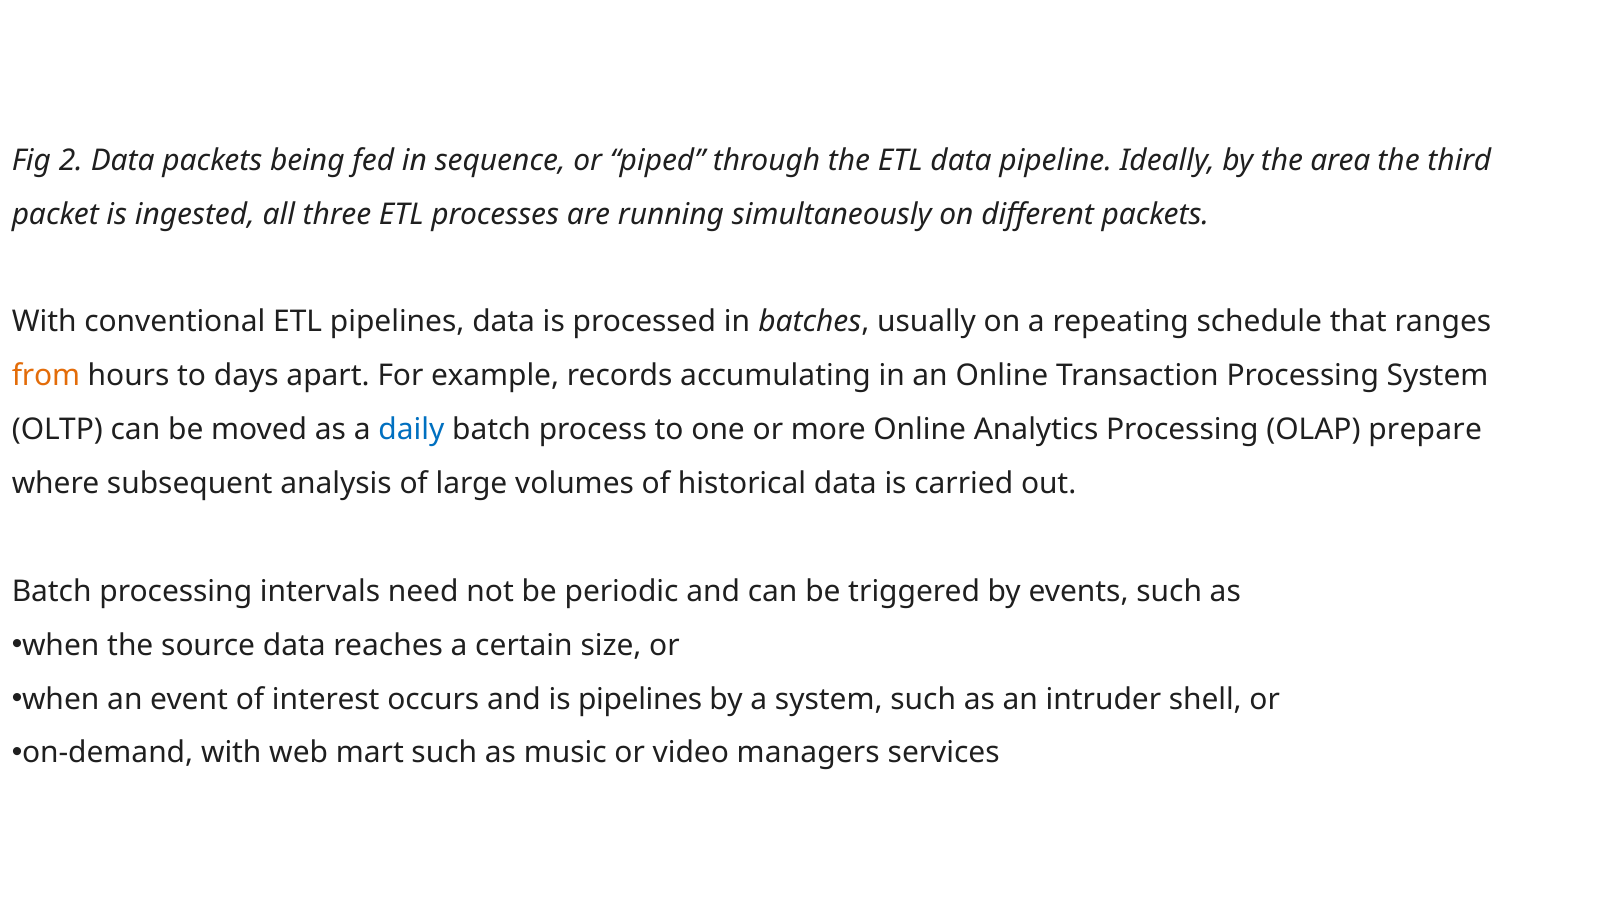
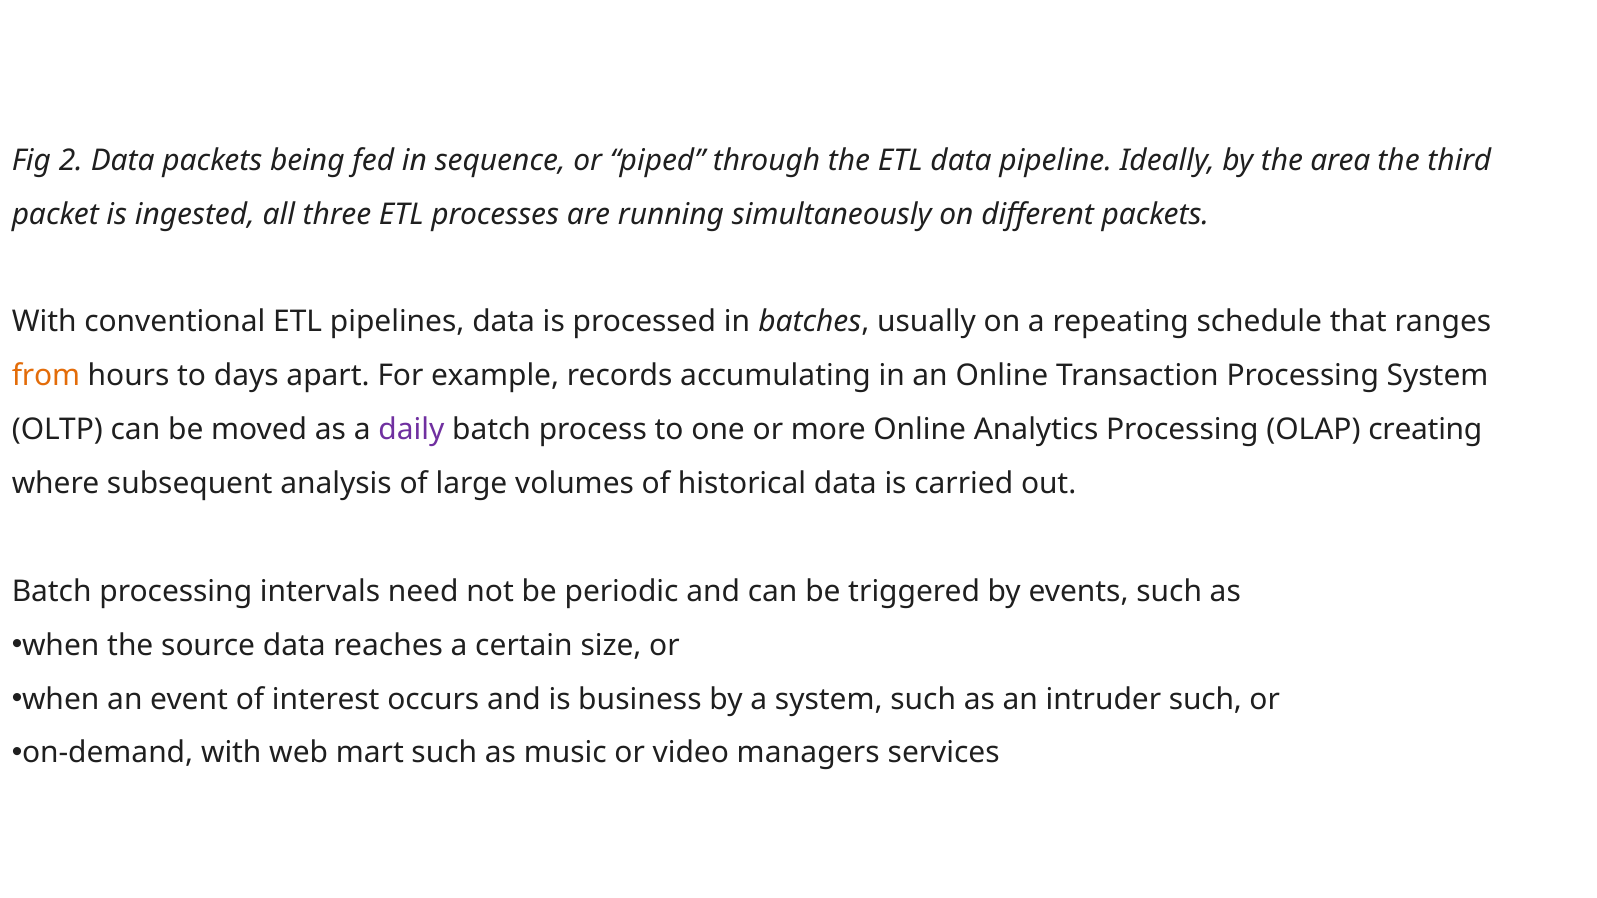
daily colour: blue -> purple
prepare: prepare -> creating
is pipelines: pipelines -> business
intruder shell: shell -> such
